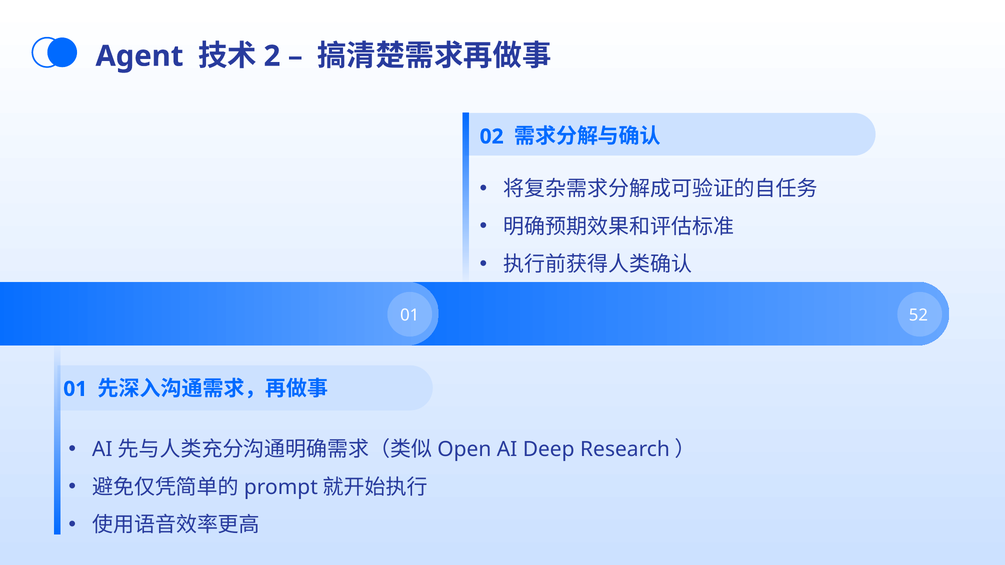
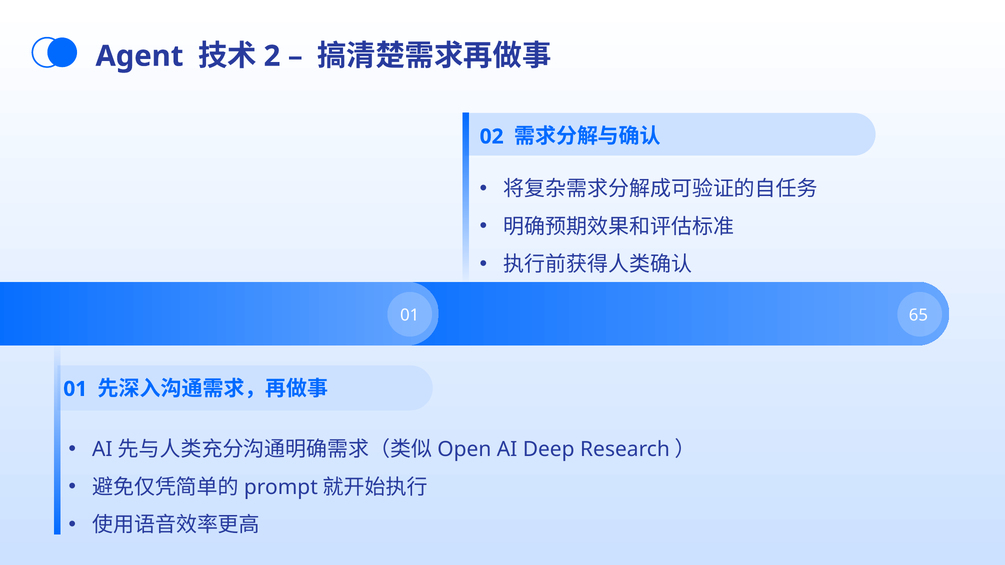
52: 52 -> 65
